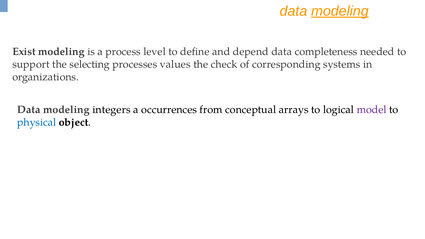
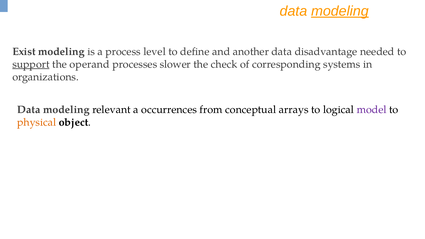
depend: depend -> another
completeness: completeness -> disadvantage
support underline: none -> present
selecting: selecting -> operand
values: values -> slower
integers: integers -> relevant
physical colour: blue -> orange
